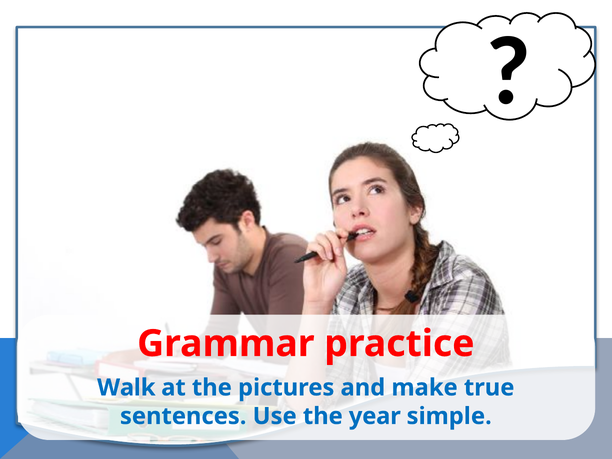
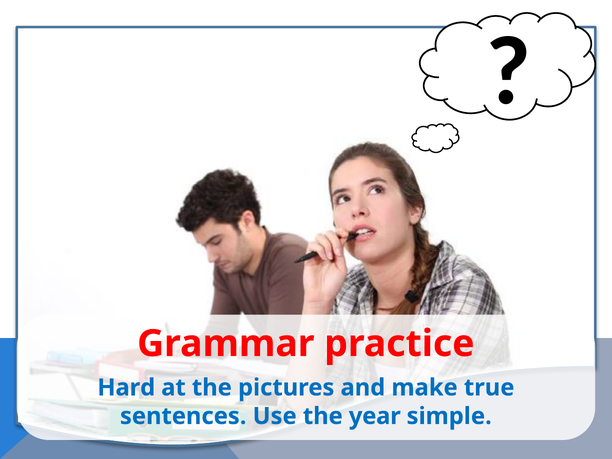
Walk: Walk -> Hard
